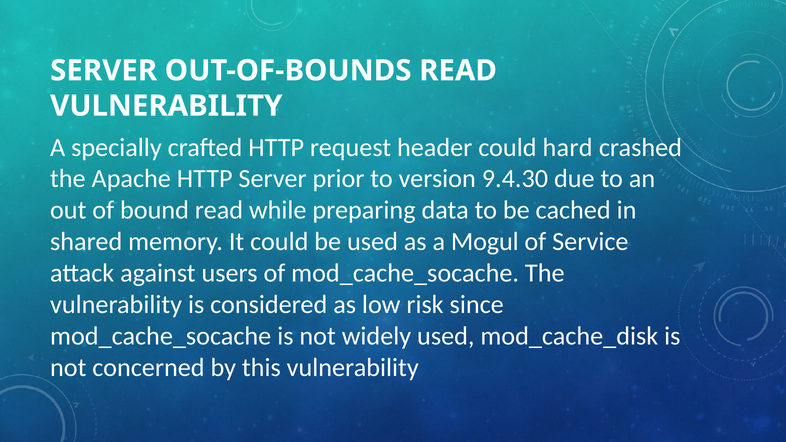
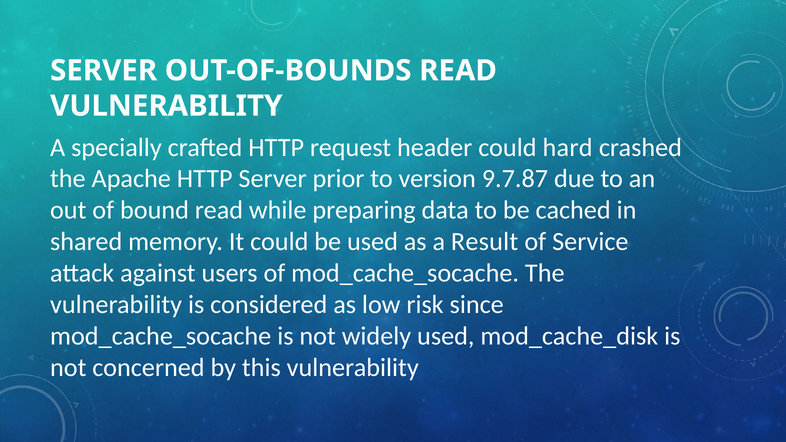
9.4.30: 9.4.30 -> 9.7.87
Mogul: Mogul -> Result
